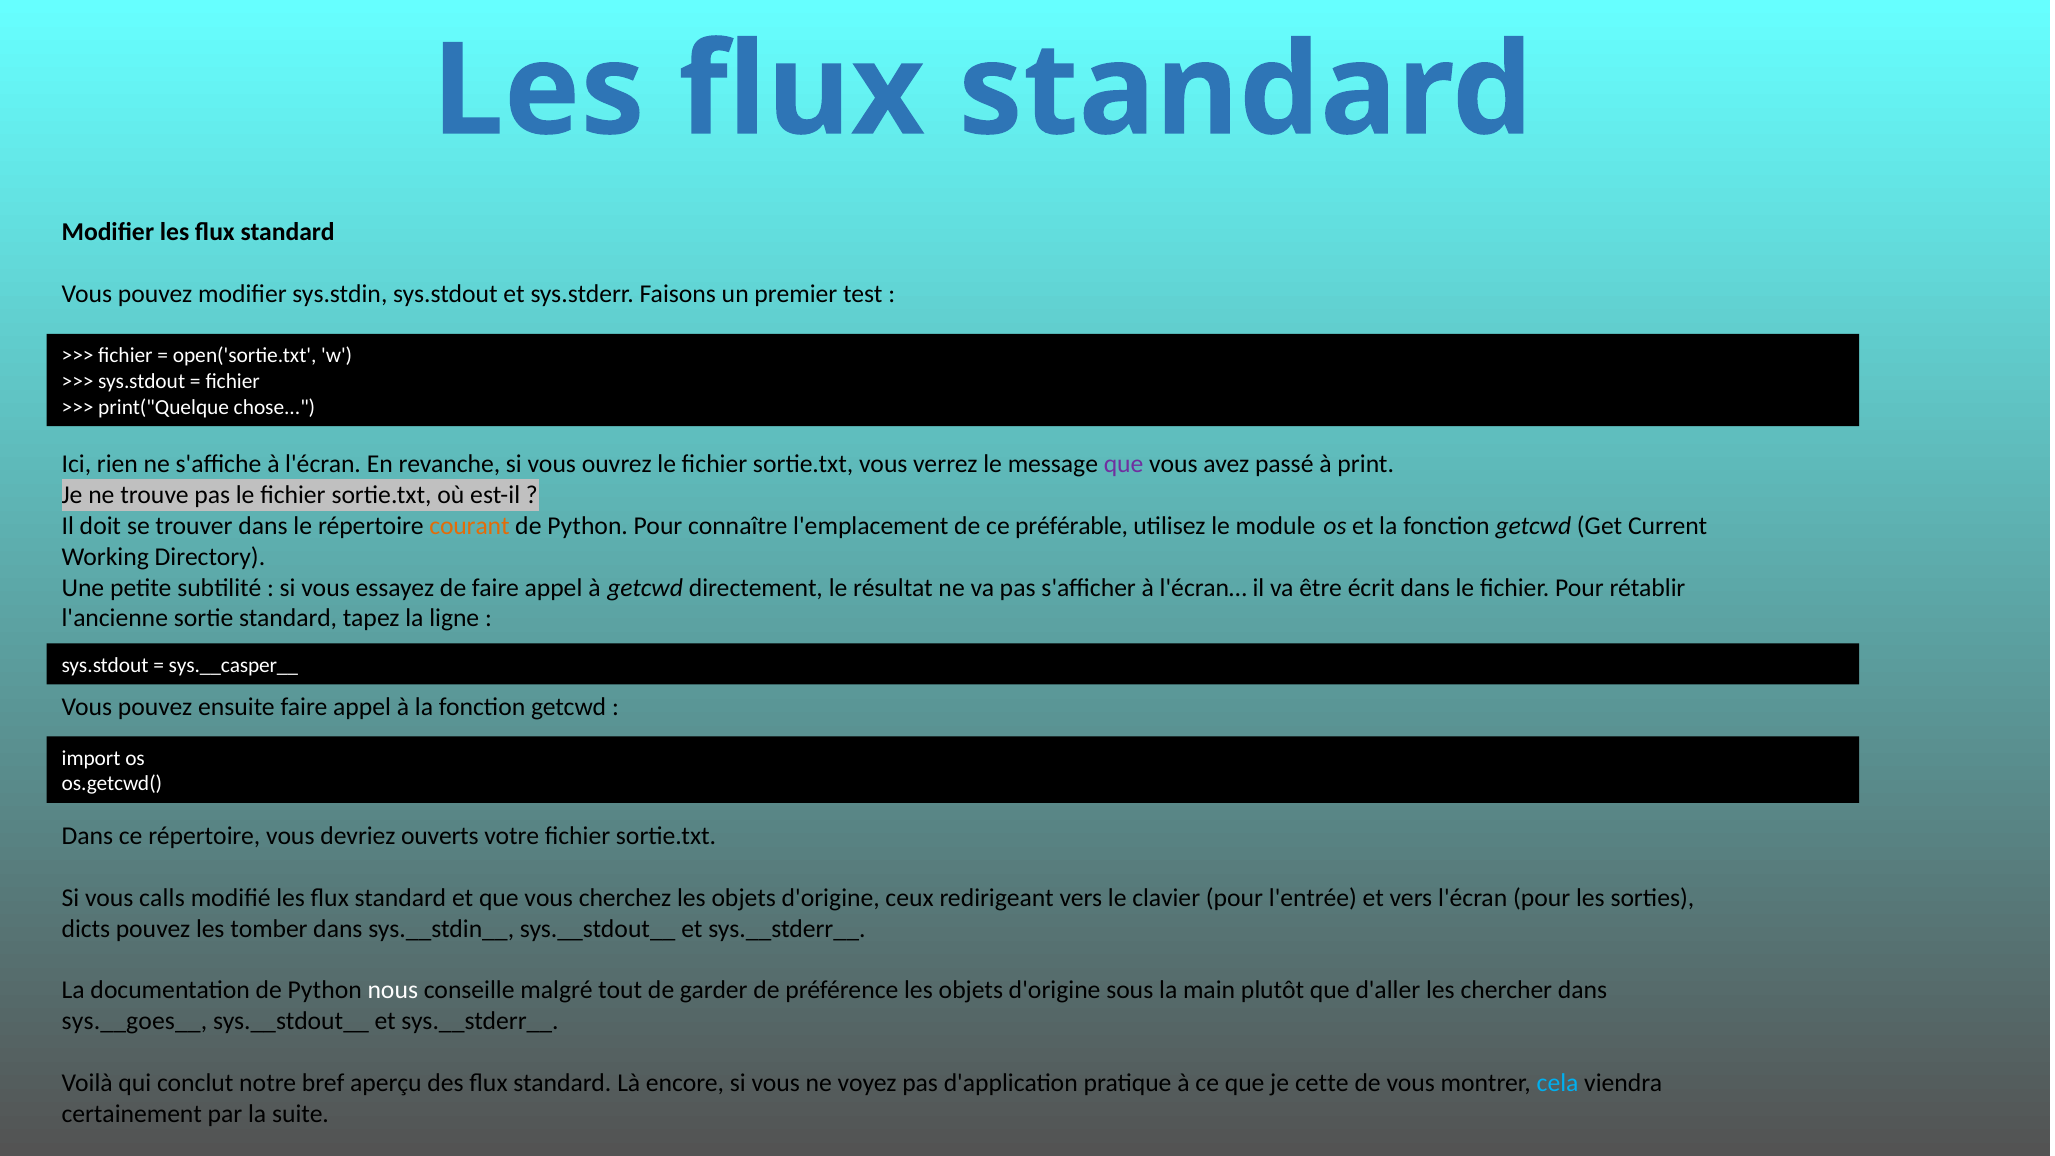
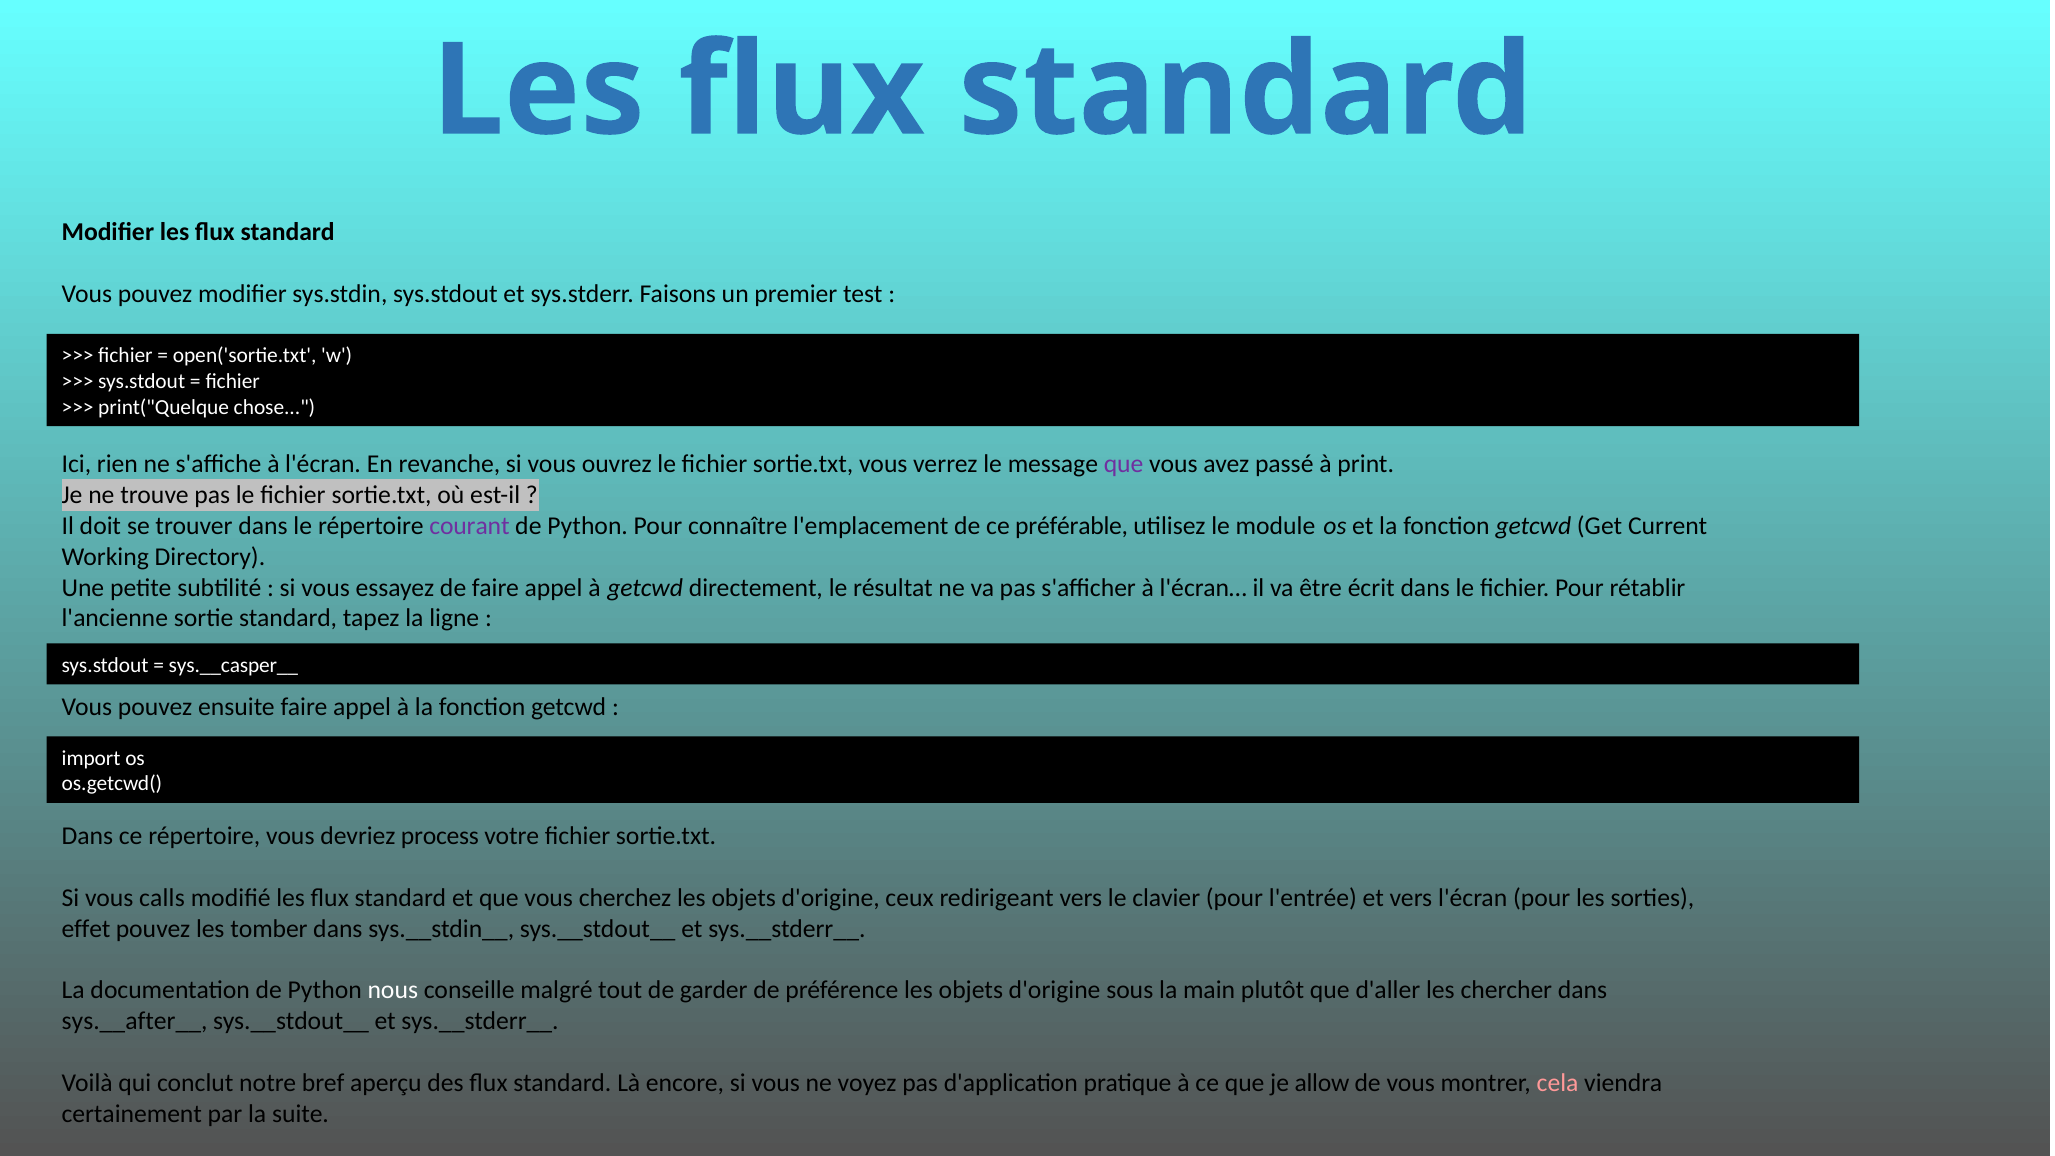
courant colour: orange -> purple
ouverts: ouverts -> process
dicts: dicts -> effet
sys.__goes__: sys.__goes__ -> sys.__after__
cette: cette -> allow
cela colour: light blue -> pink
